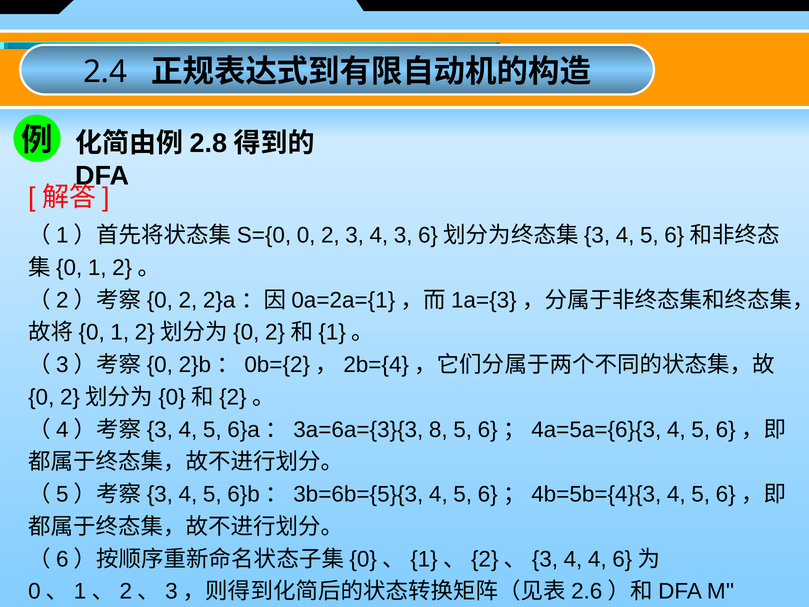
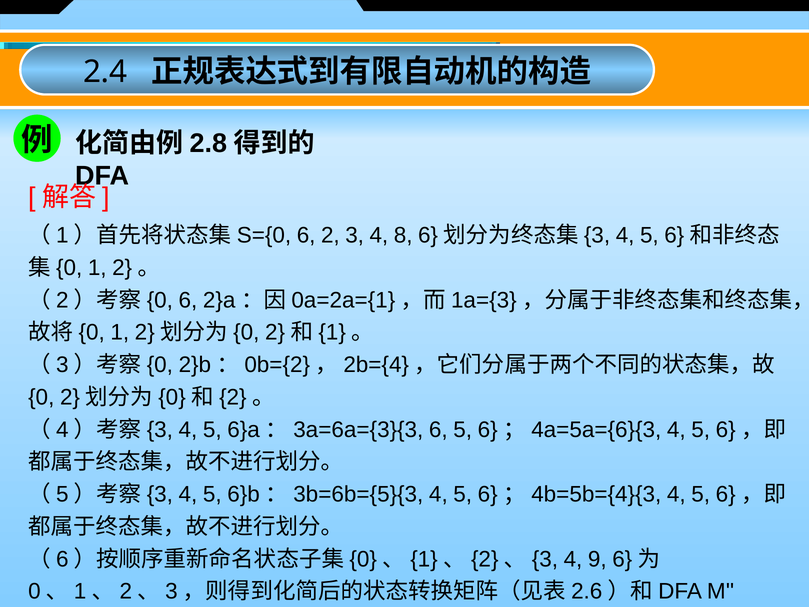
0 at (306, 235): 0 -> 6
4 3: 3 -> 8
2 at (188, 300): 2 -> 6
6}a：3a=6a={3}{3 8: 8 -> 6
4 4: 4 -> 9
